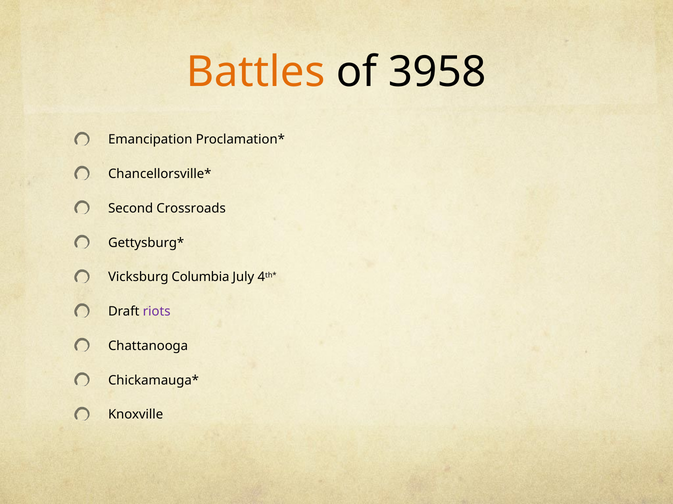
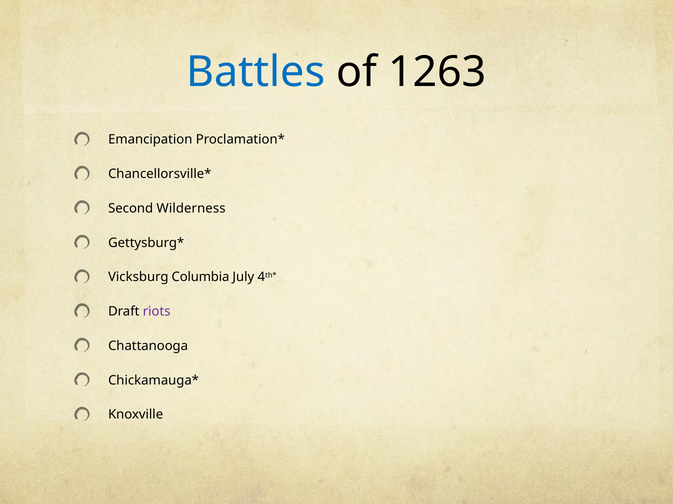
Battles colour: orange -> blue
3958: 3958 -> 1263
Crossroads: Crossroads -> Wilderness
